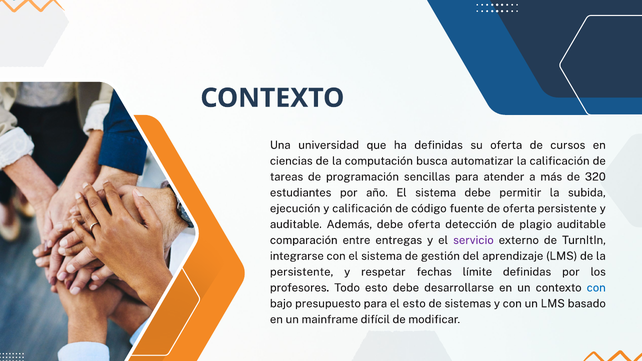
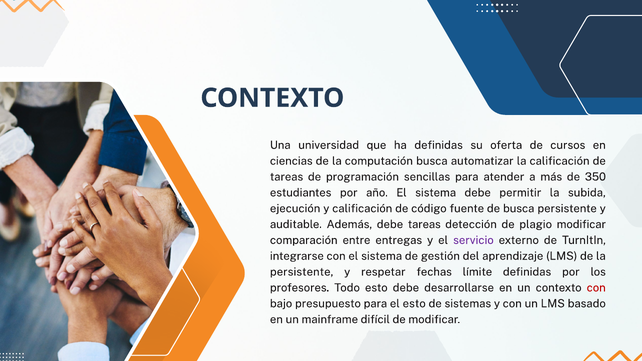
320: 320 -> 350
de oferta: oferta -> busca
debe oferta: oferta -> tareas
plagio auditable: auditable -> modificar
con at (596, 288) colour: blue -> red
